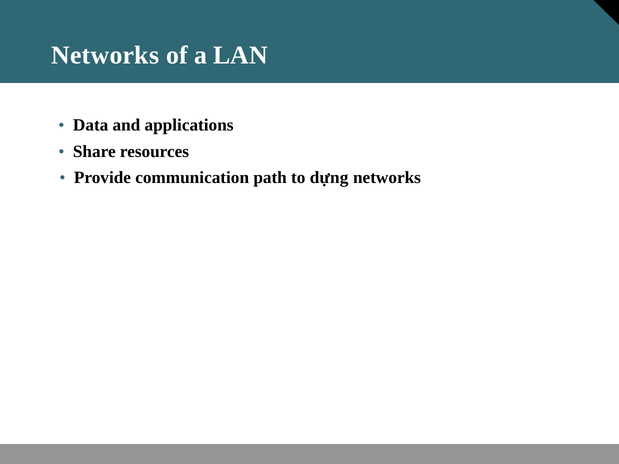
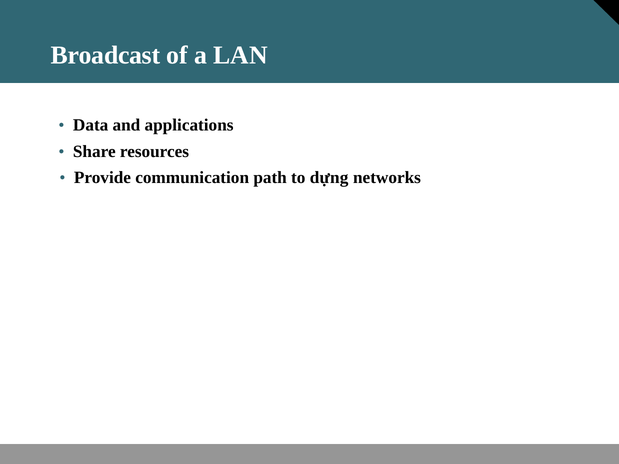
Networks at (105, 55): Networks -> Broadcast
